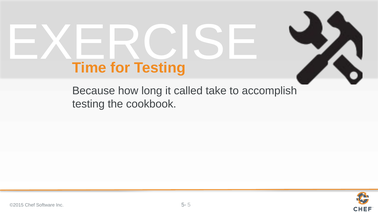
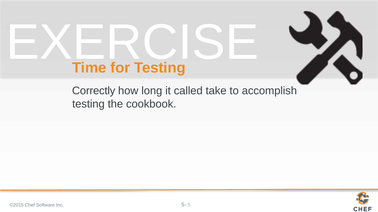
Because: Because -> Correctly
